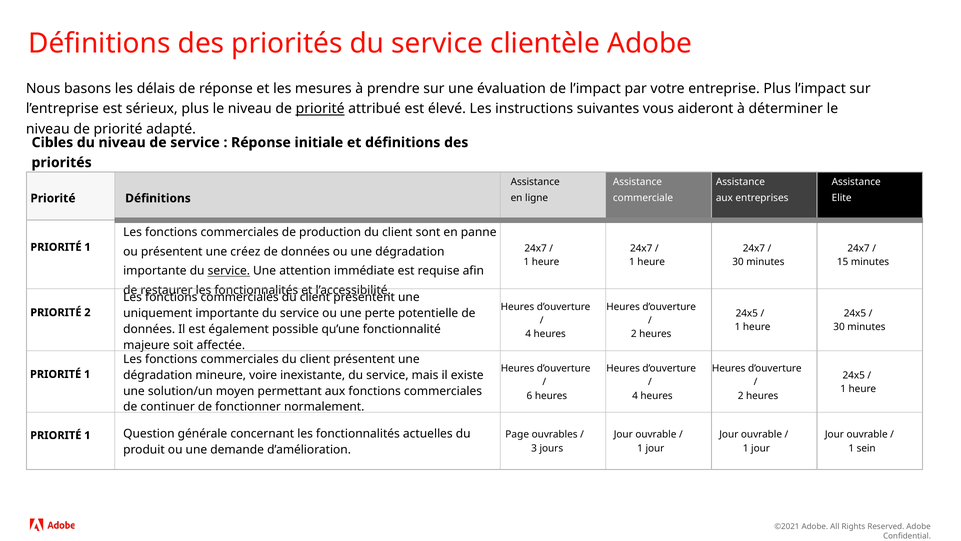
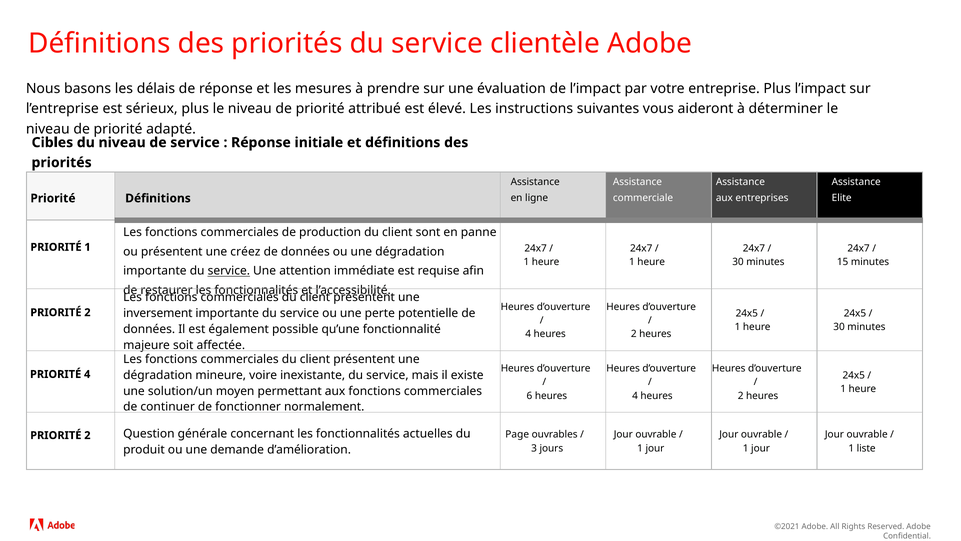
priorité at (320, 109) underline: present -> none
uniquement: uniquement -> inversement
1 at (87, 374): 1 -> 4
1 at (87, 435): 1 -> 2
sein: sein -> liste
